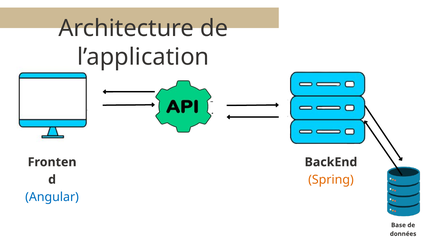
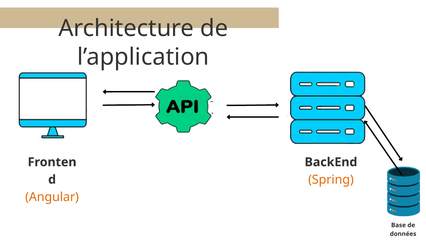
Angular colour: blue -> orange
